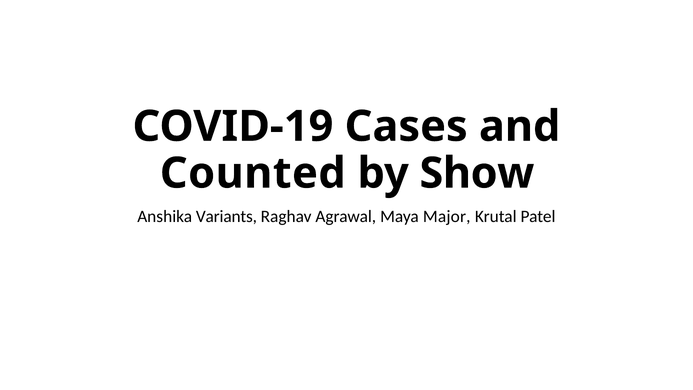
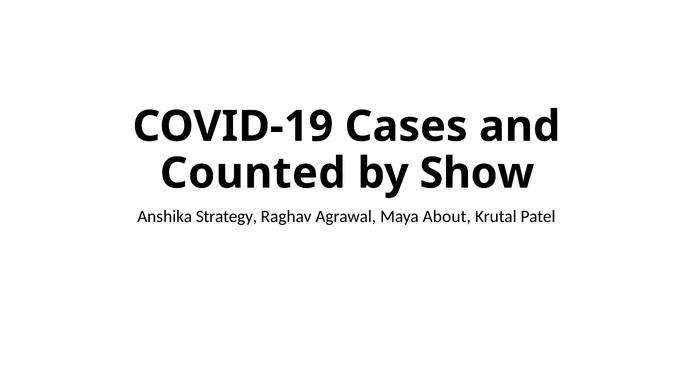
Variants: Variants -> Strategy
Major: Major -> About
